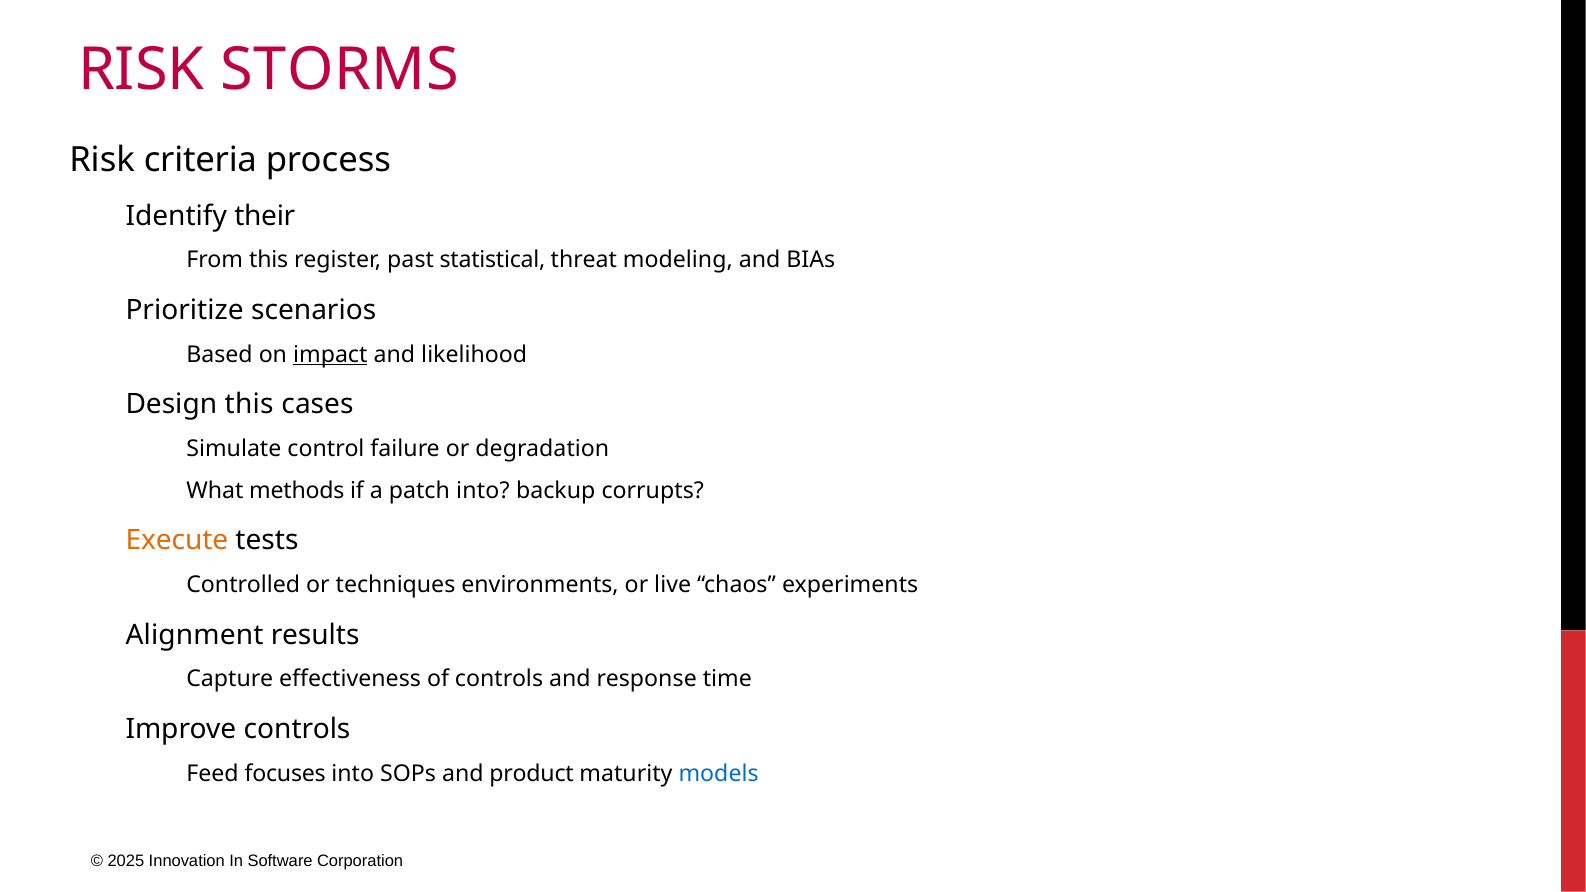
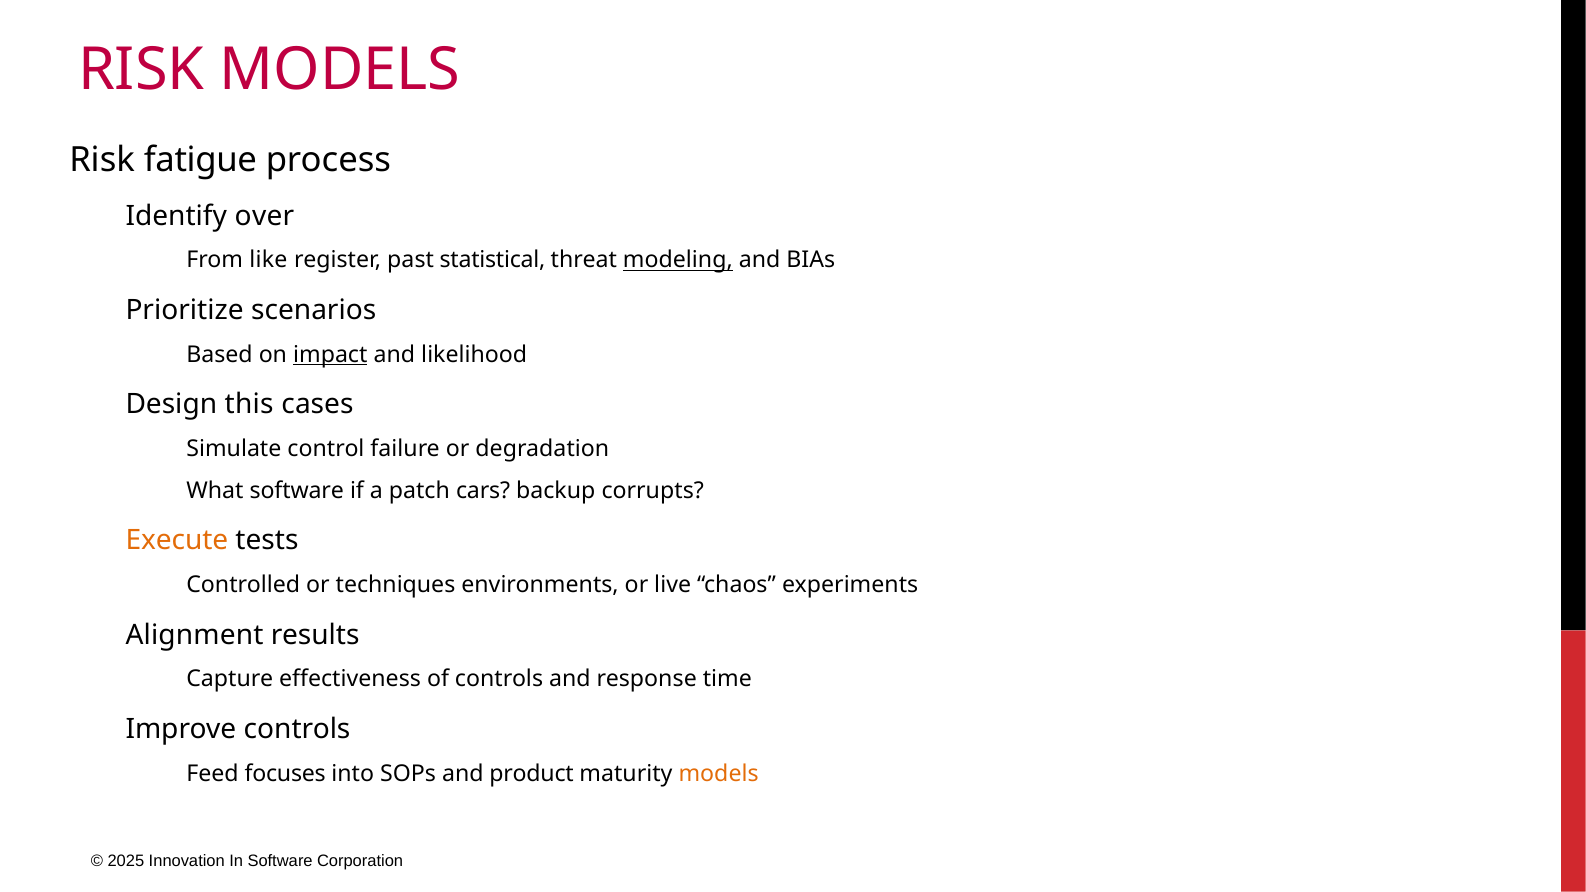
RISK STORMS: STORMS -> MODELS
criteria: criteria -> fatigue
their: their -> over
From this: this -> like
modeling underline: none -> present
What methods: methods -> software
patch into: into -> cars
models at (719, 774) colour: blue -> orange
